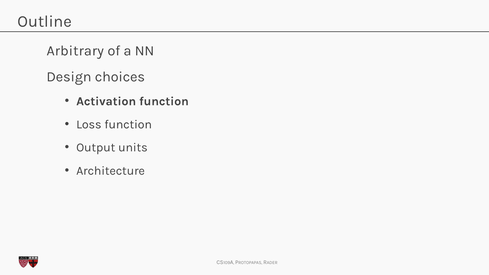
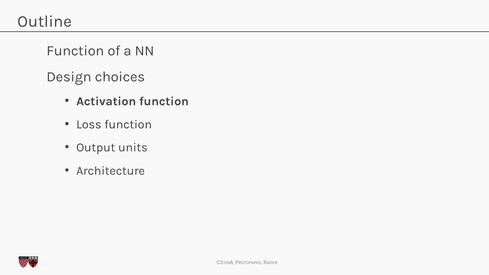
Arbitrary at (75, 51): Arbitrary -> Function
